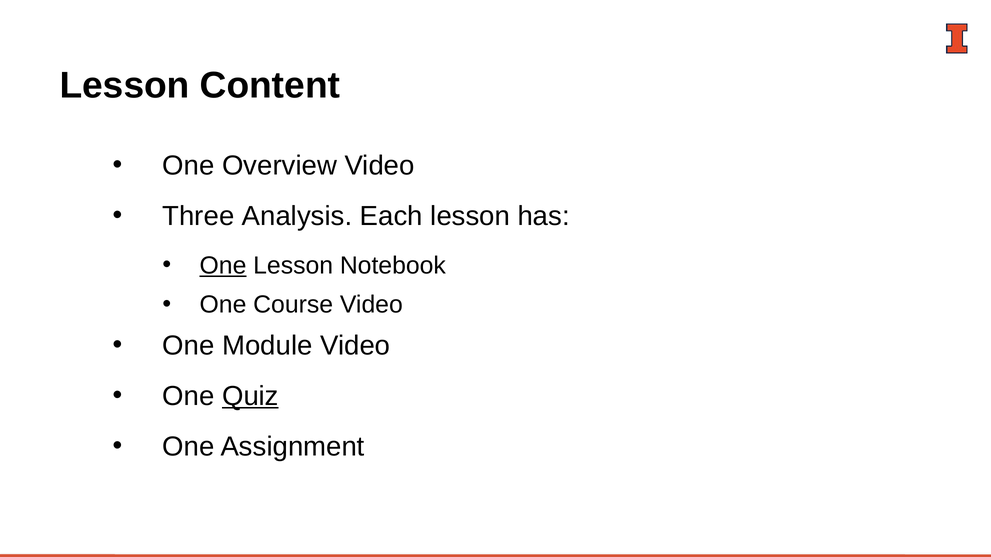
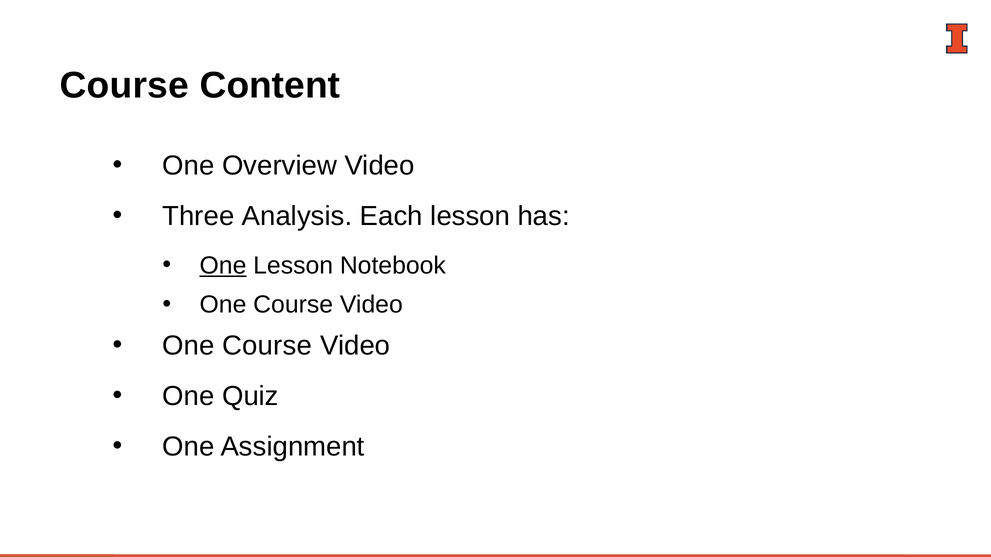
Lesson at (125, 85): Lesson -> Course
Module at (267, 346): Module -> Course
Quiz underline: present -> none
